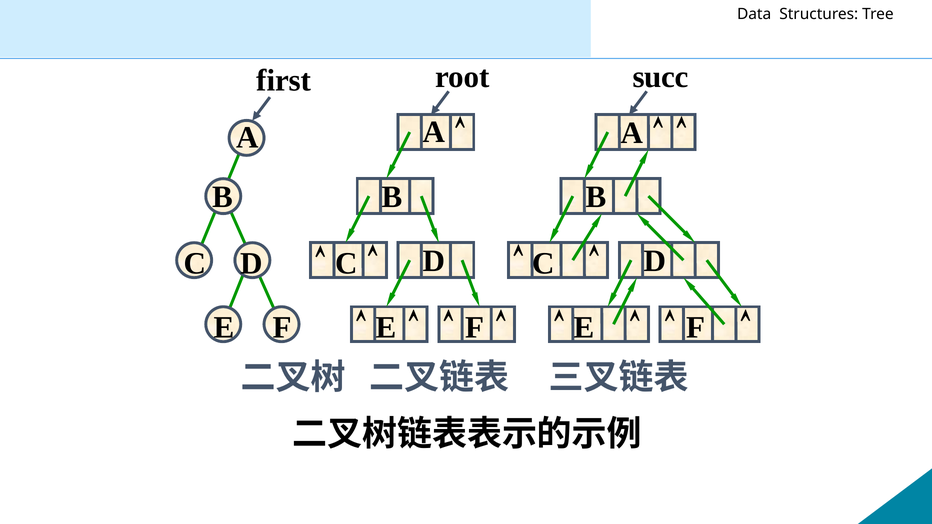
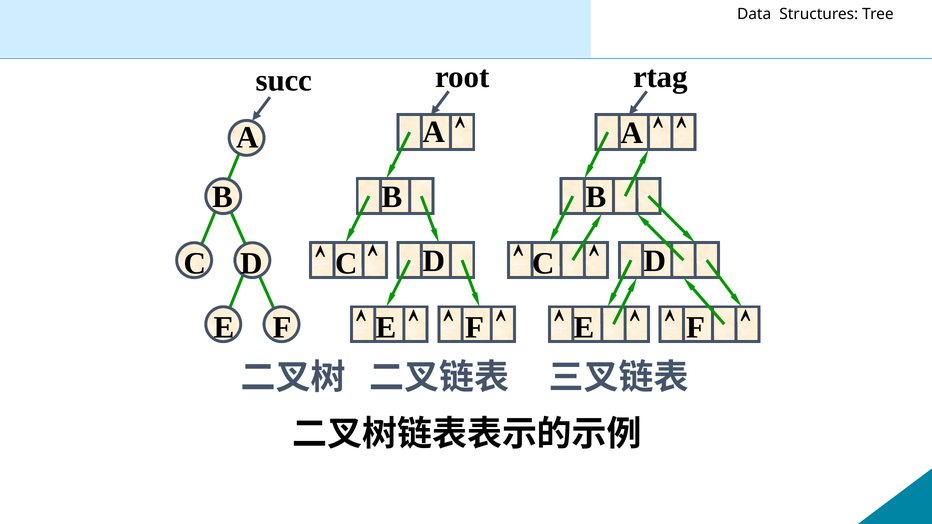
first: first -> succ
succ: succ -> rtag
